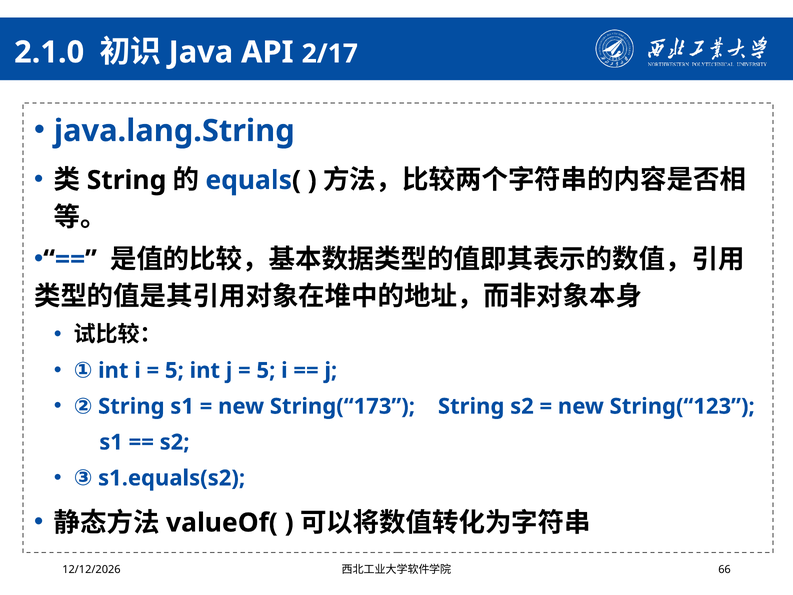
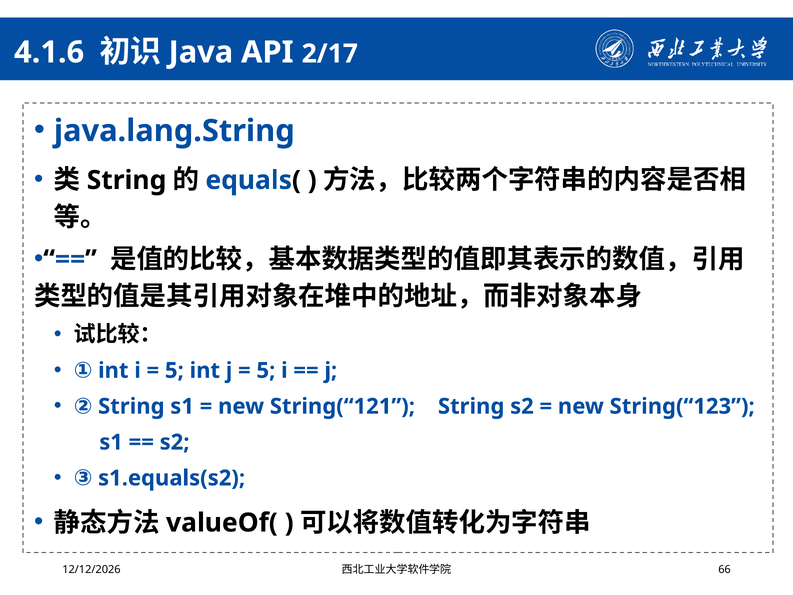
2.1.0: 2.1.0 -> 4.1.6
String(“173: String(“173 -> String(“121
